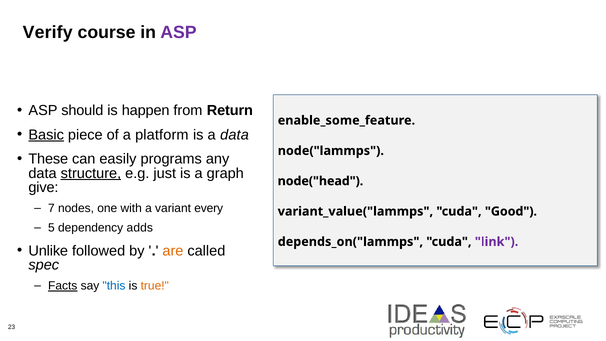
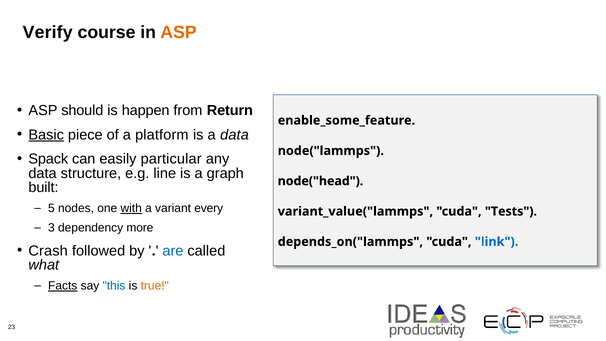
ASP at (178, 32) colour: purple -> orange
These: These -> Spack
programs: programs -> particular
structure underline: present -> none
just: just -> line
give: give -> built
7: 7 -> 5
with underline: none -> present
Good: Good -> Tests
5: 5 -> 3
adds: adds -> more
link colour: purple -> blue
Unlike: Unlike -> Crash
are colour: orange -> blue
spec: spec -> what
